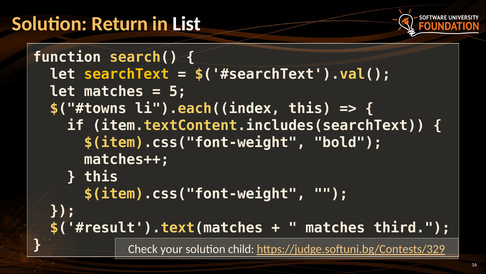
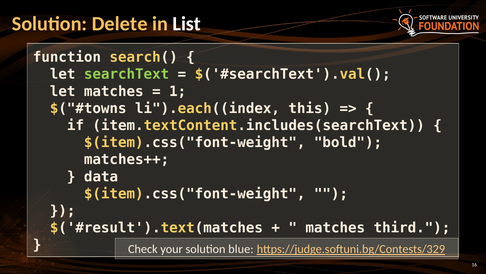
Return: Return -> Delete
searchText colour: yellow -> light green
5: 5 -> 1
this at (101, 176): this -> data
child: child -> blue
